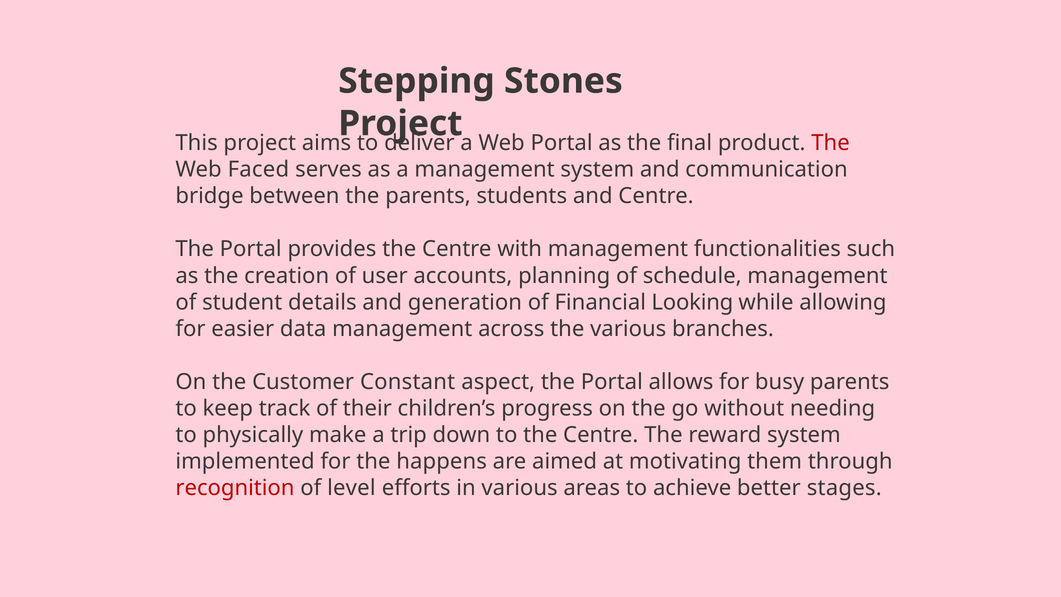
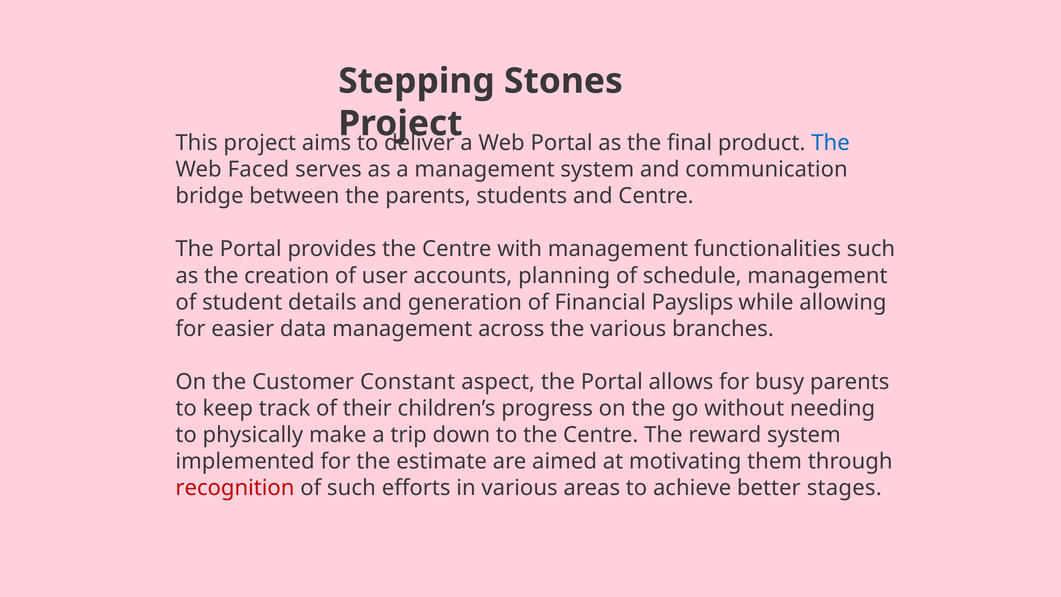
The at (831, 143) colour: red -> blue
Looking: Looking -> Payslips
happens: happens -> estimate
of level: level -> such
